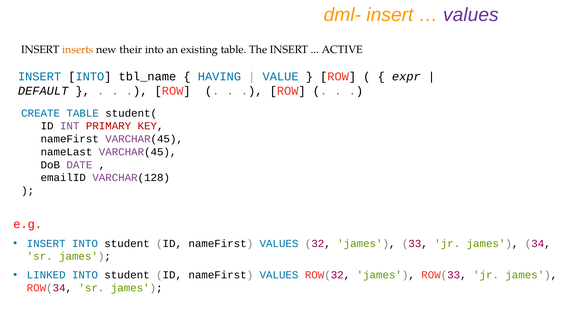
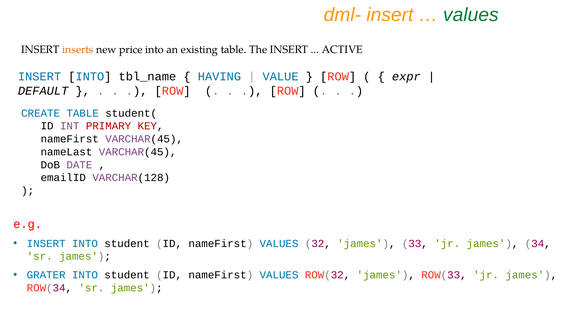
values at (471, 15) colour: purple -> green
their: their -> price
LINKED: LINKED -> GRATER
